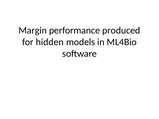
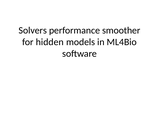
Margin: Margin -> Solvers
produced: produced -> smoother
